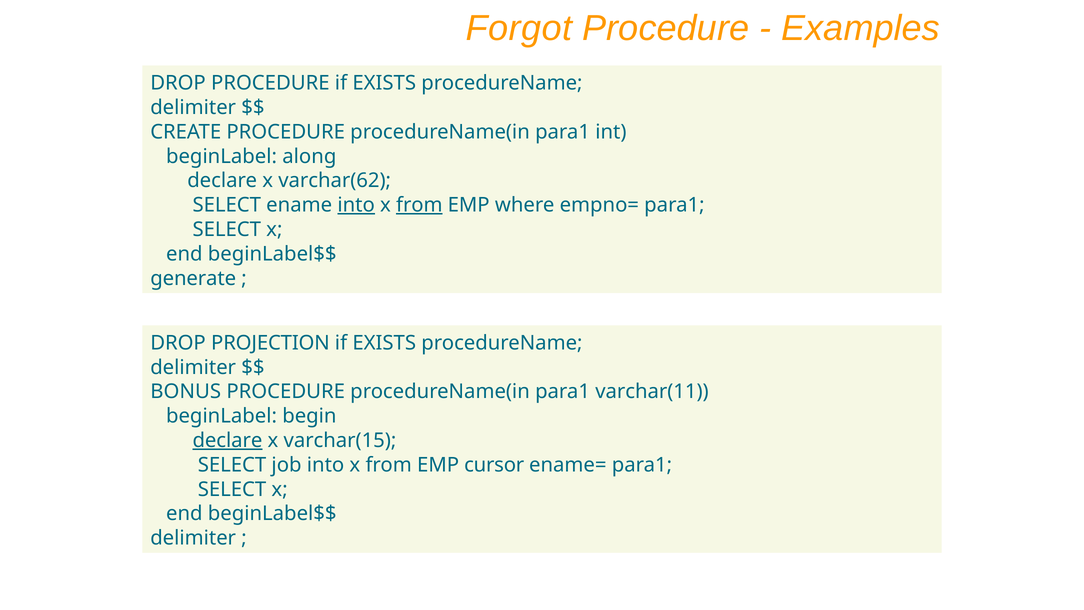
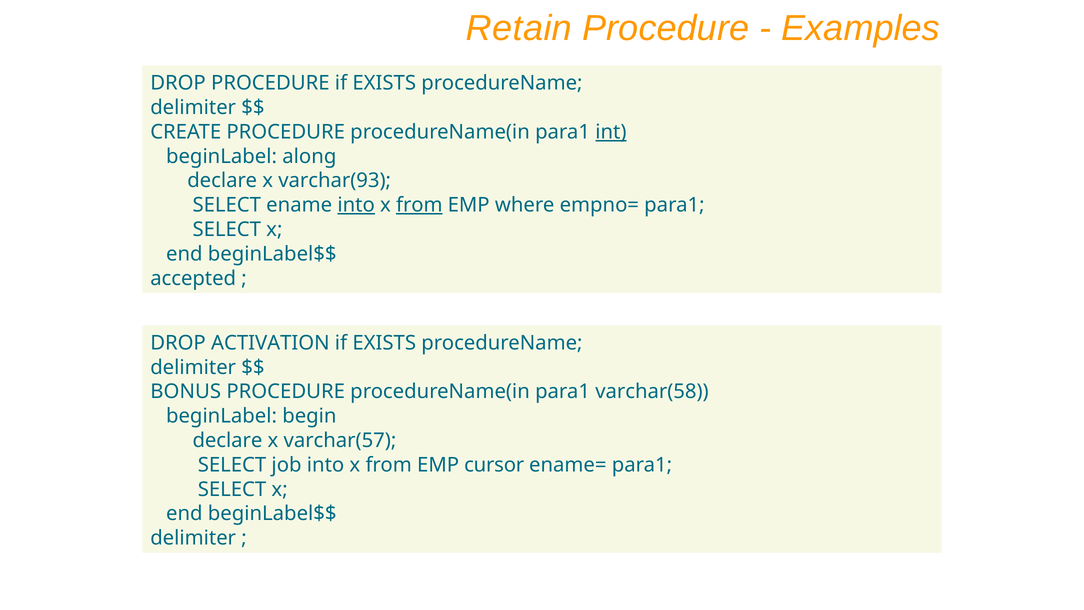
Forgot: Forgot -> Retain
int underline: none -> present
varchar(62: varchar(62 -> varchar(93
generate: generate -> accepted
PROJECTION: PROJECTION -> ACTIVATION
varchar(11: varchar(11 -> varchar(58
declare at (227, 440) underline: present -> none
varchar(15: varchar(15 -> varchar(57
